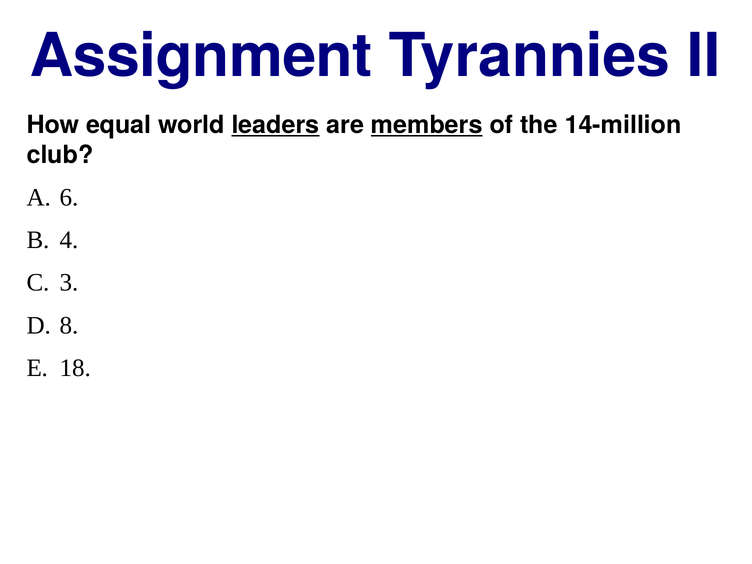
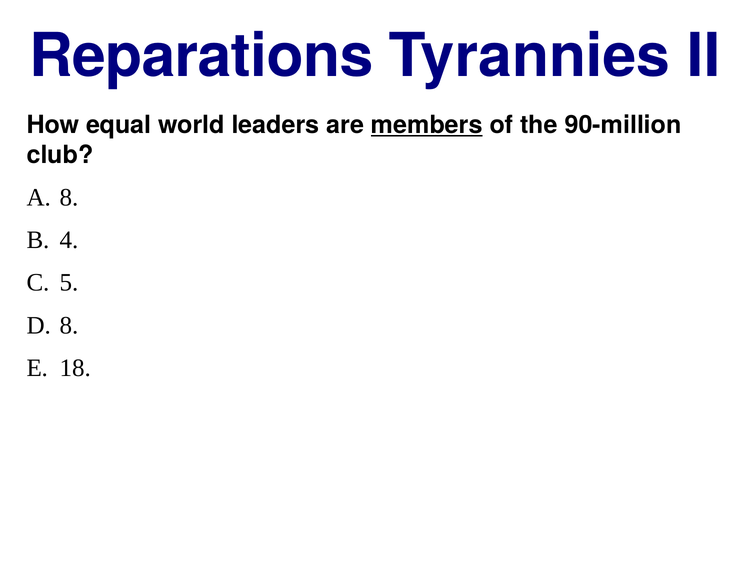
Assignment: Assignment -> Reparations
leaders underline: present -> none
14-million: 14-million -> 90-million
6 at (69, 197): 6 -> 8
3: 3 -> 5
